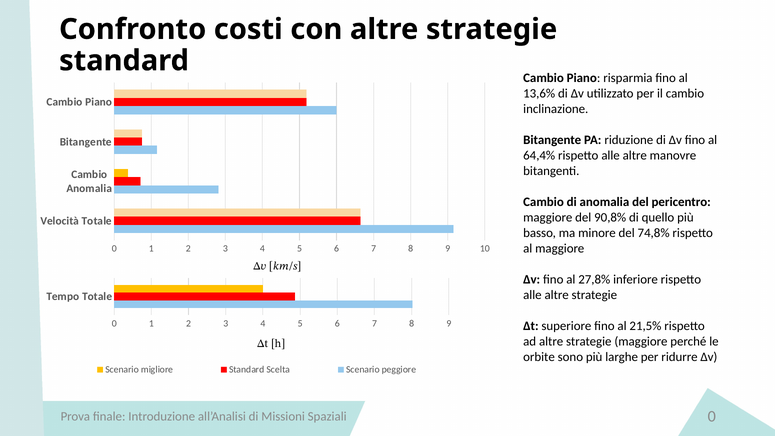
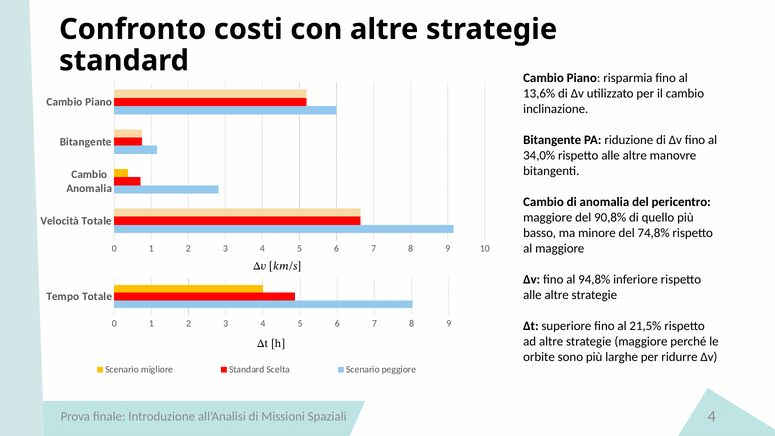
64,4%: 64,4% -> 34,0%
27,8%: 27,8% -> 94,8%
Spaziali 0: 0 -> 4
